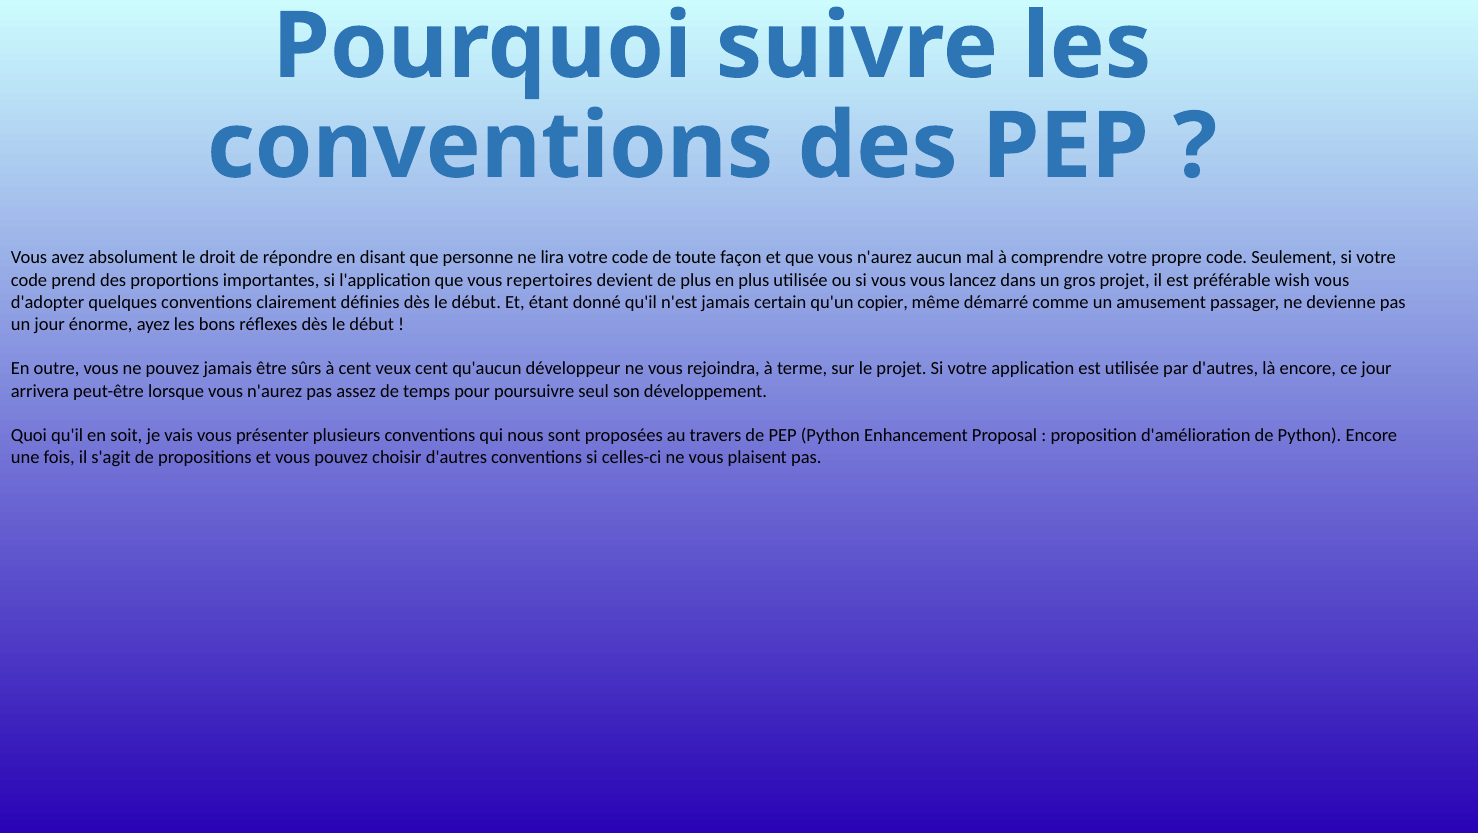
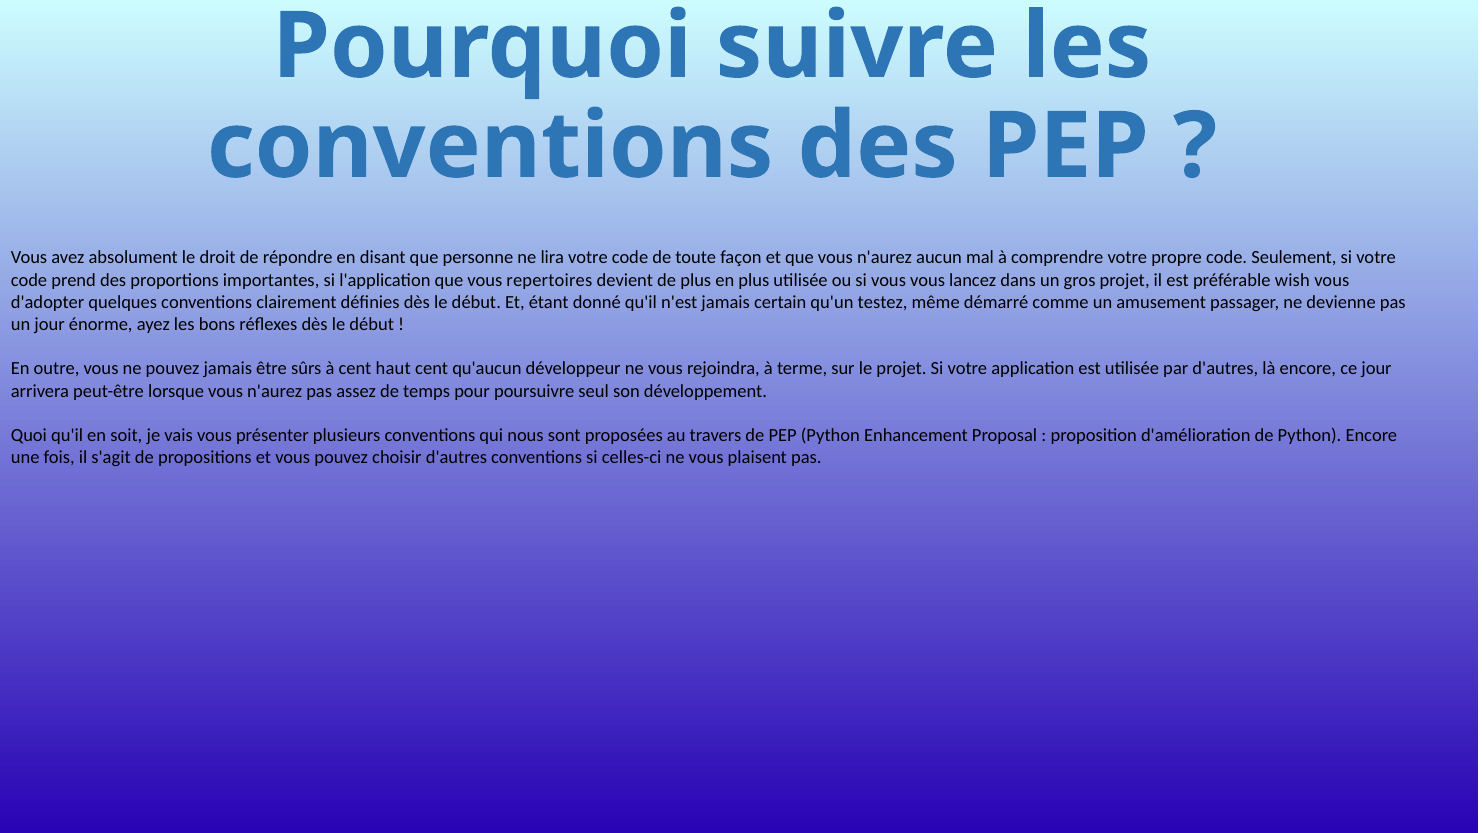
copier: copier -> testez
veux: veux -> haut
